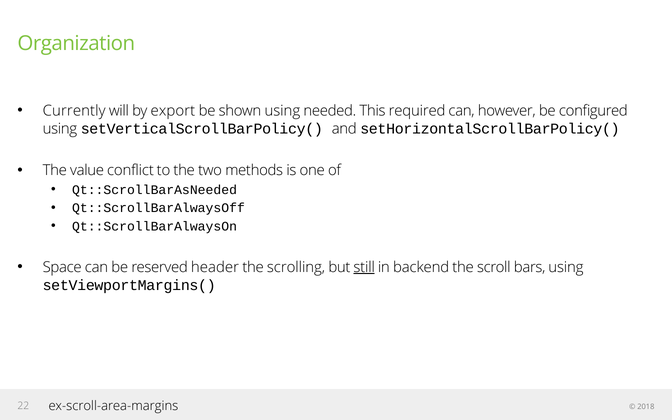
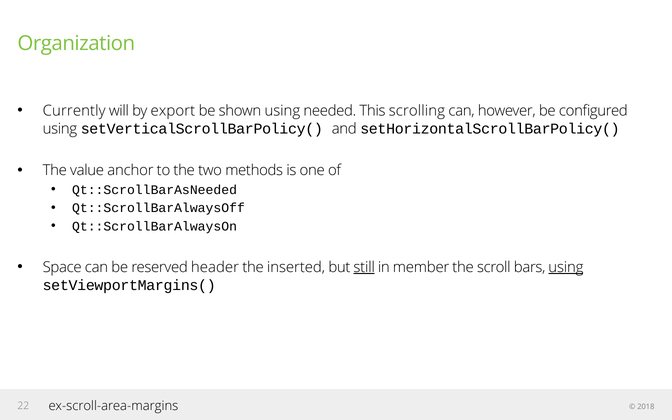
required: required -> scrolling
conflict: conflict -> anchor
scrolling: scrolling -> inserted
backend: backend -> member
using at (566, 267) underline: none -> present
